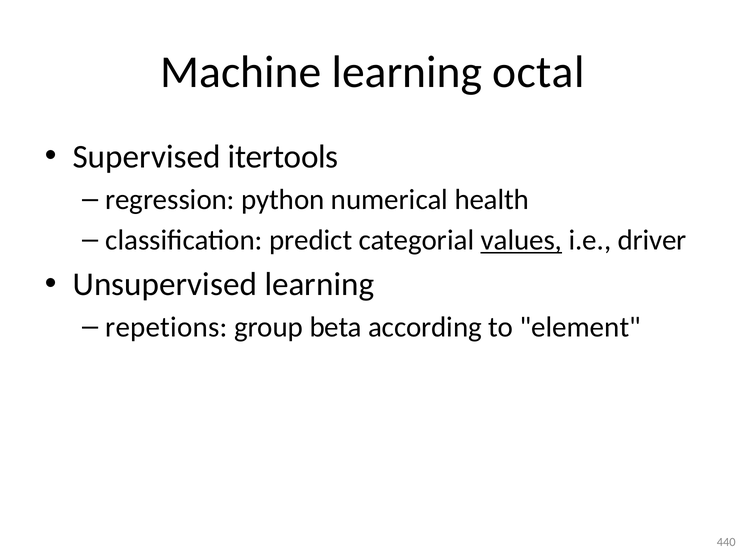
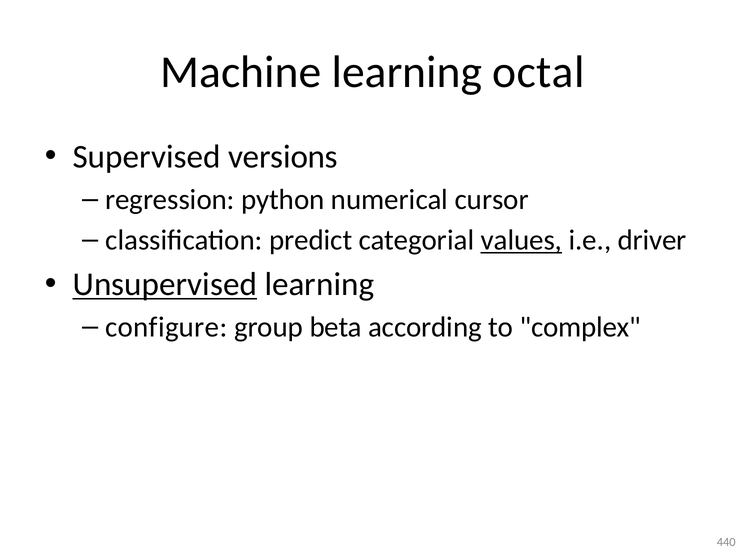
itertools: itertools -> versions
health: health -> cursor
Unsupervised underline: none -> present
repetions: repetions -> configure
element: element -> complex
